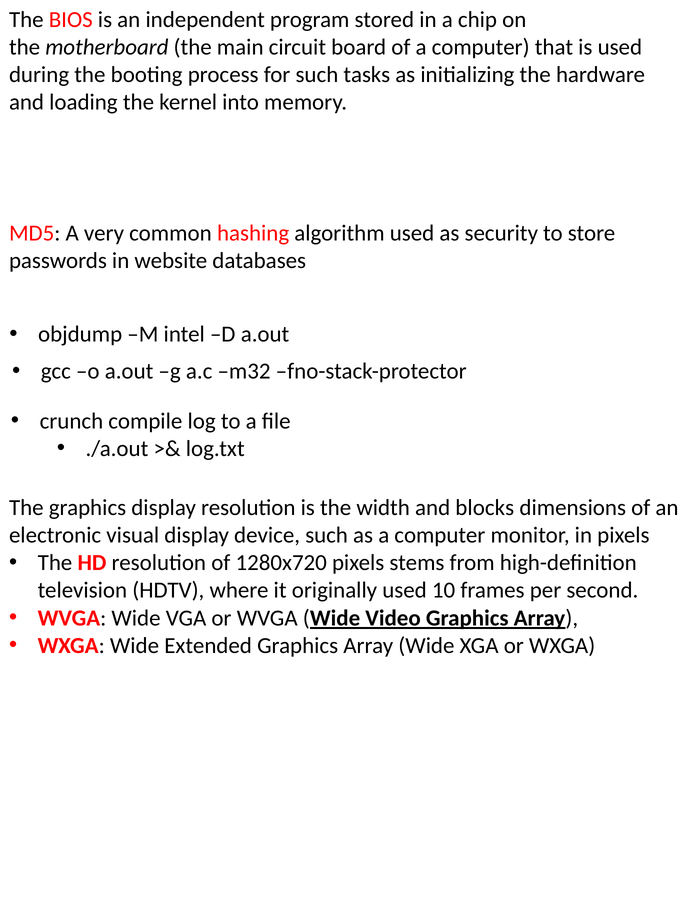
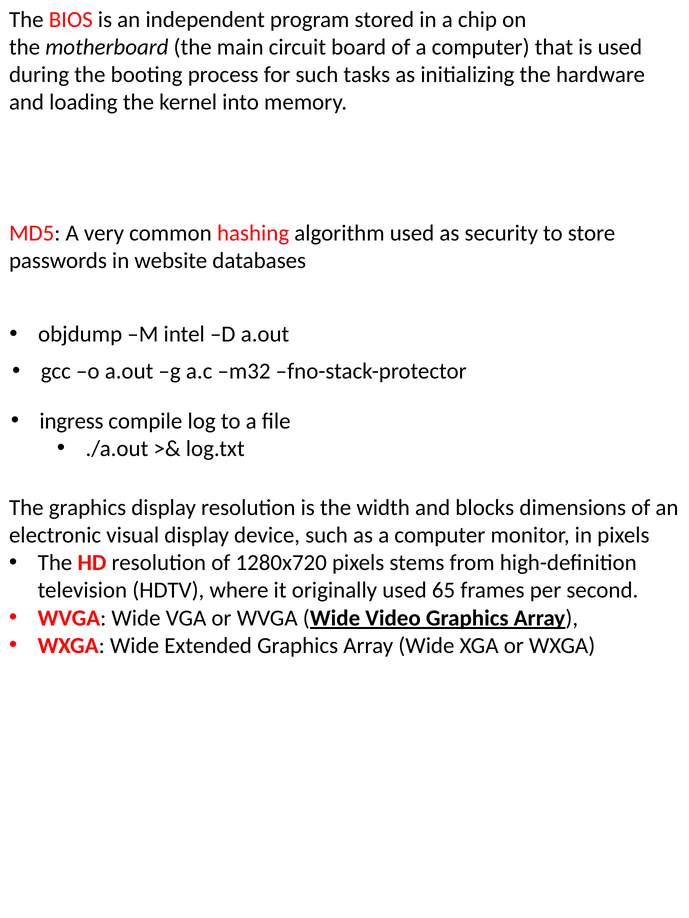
crunch: crunch -> ingress
10: 10 -> 65
